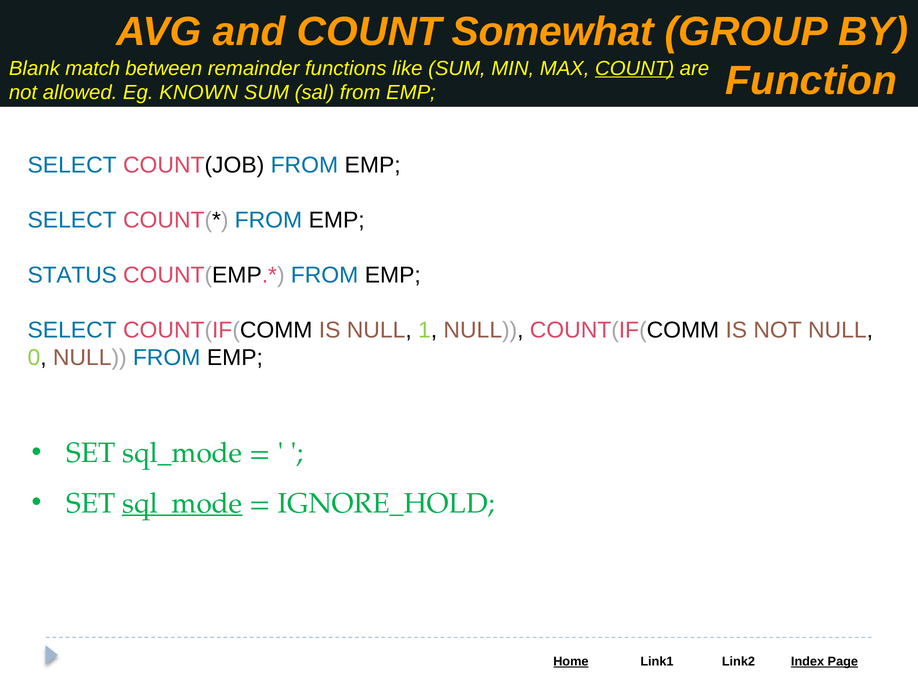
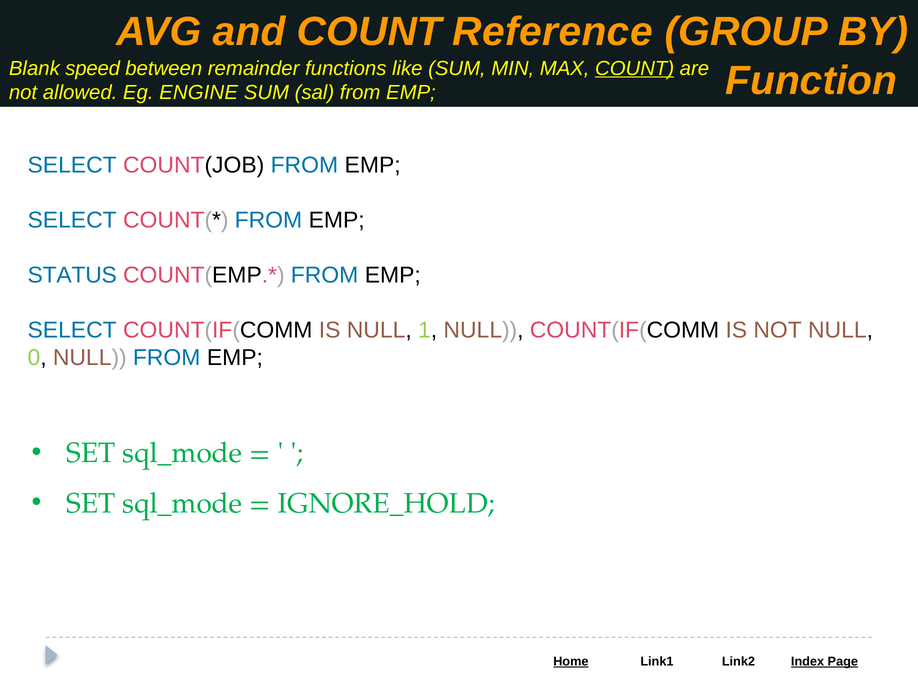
Somewhat: Somewhat -> Reference
match: match -> speed
KNOWN: KNOWN -> ENGINE
sql_mode at (182, 504) underline: present -> none
